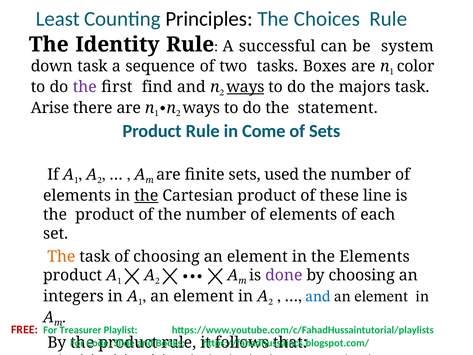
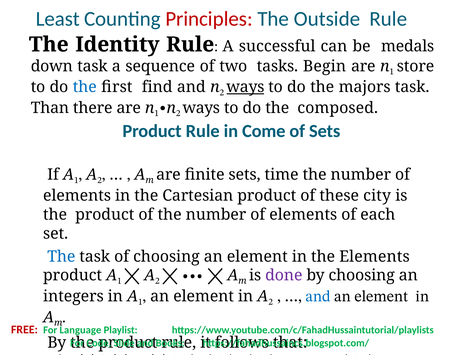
Principles colour: black -> red
Choices: Choices -> Outside
system: system -> medals
Boxes: Boxes -> Begin
color: color -> store
the at (85, 87) colour: purple -> blue
Arise: Arise -> Than
statement: statement -> composed
used: used -> time
the at (146, 195) underline: present -> none
line: line -> city
The at (61, 256) colour: orange -> blue
Treasurer: Treasurer -> Language
